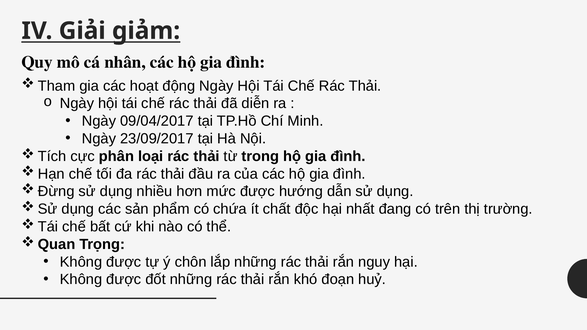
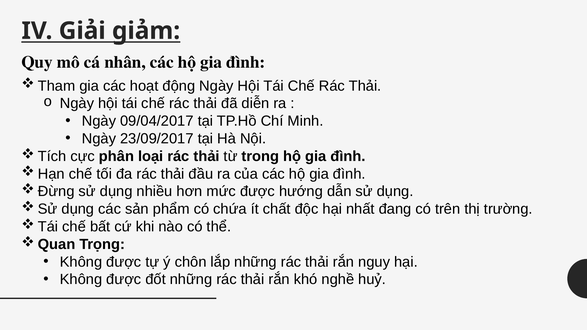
đoạn: đoạn -> nghề
